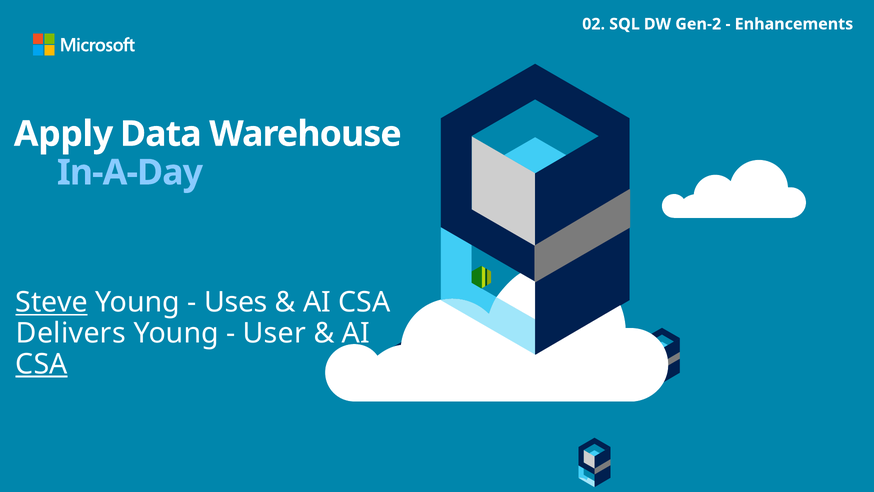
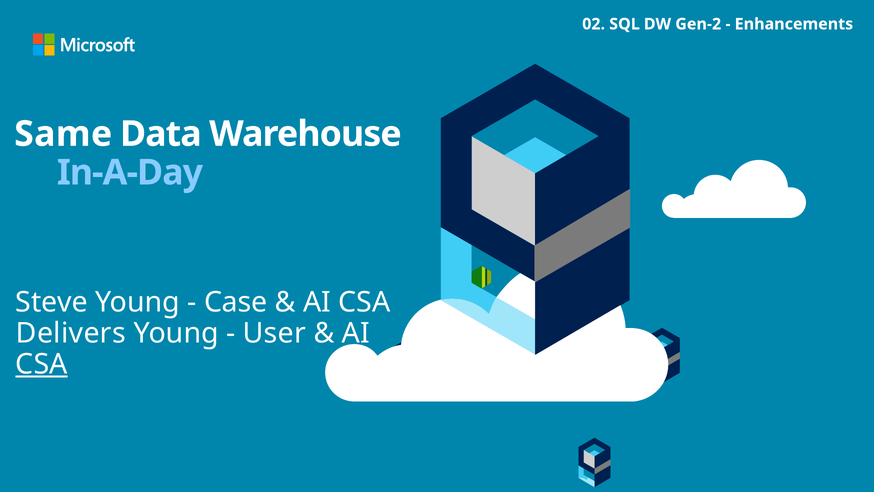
Apply: Apply -> Same
Steve underline: present -> none
Uses: Uses -> Case
